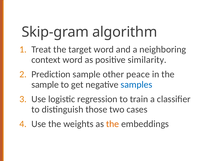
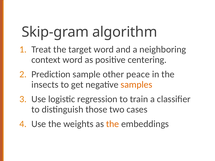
similarity: similarity -> centering
sample at (45, 85): sample -> insects
samples colour: blue -> orange
